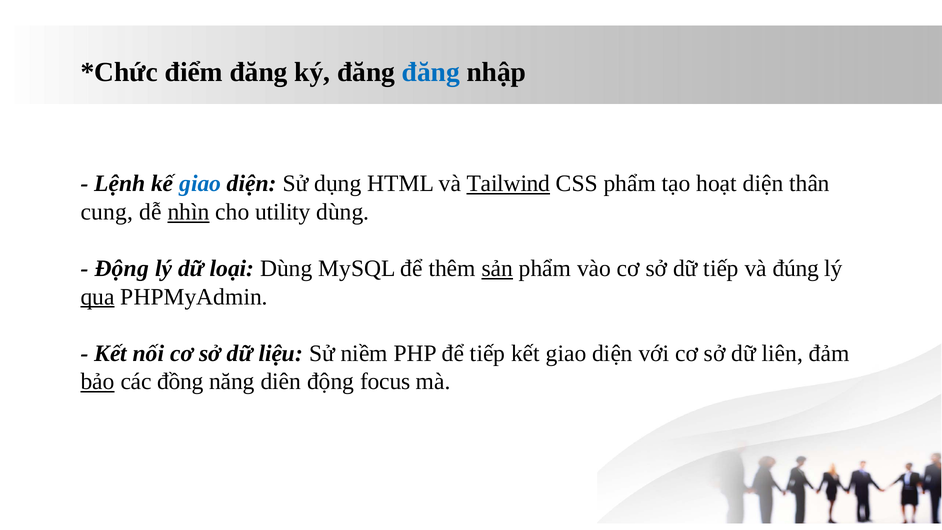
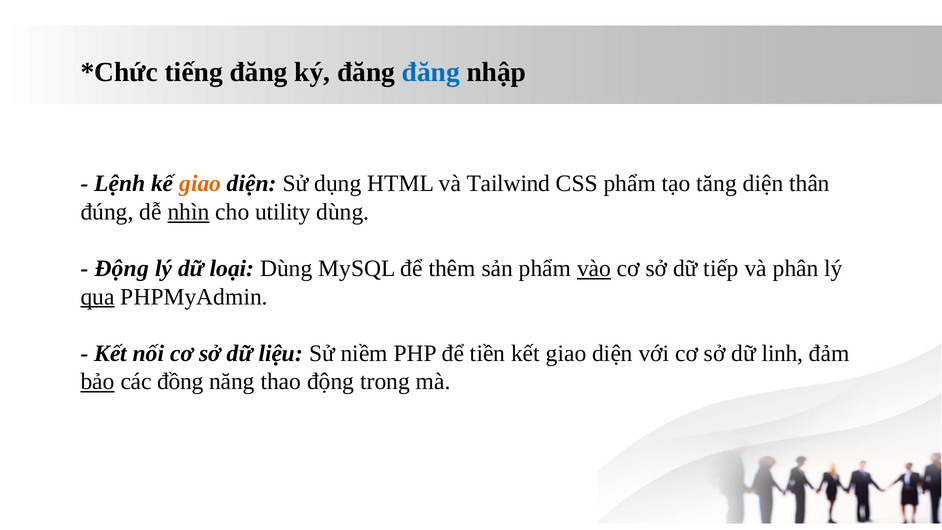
điểm: điểm -> tiếng
giao at (200, 184) colour: blue -> orange
Tailwind underline: present -> none
hoạt: hoạt -> tăng
cung: cung -> đúng
sản underline: present -> none
vào underline: none -> present
đúng: đúng -> phân
để tiếp: tiếp -> tiền
liên: liên -> linh
diên: diên -> thao
focus: focus -> trong
